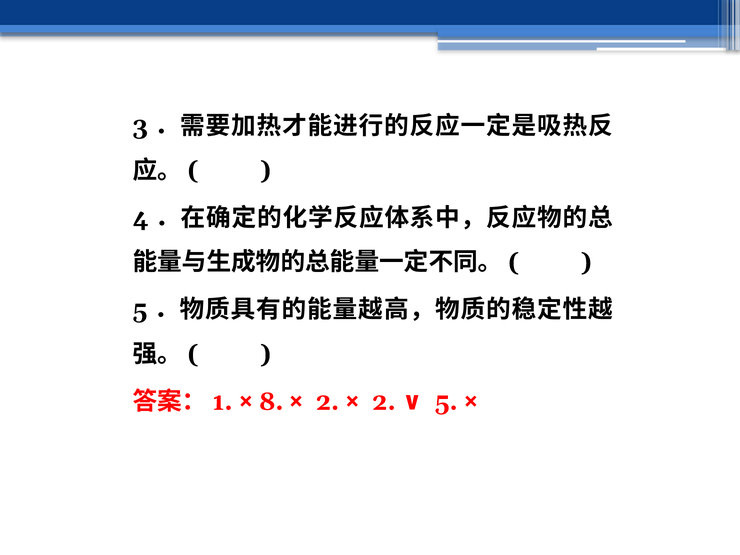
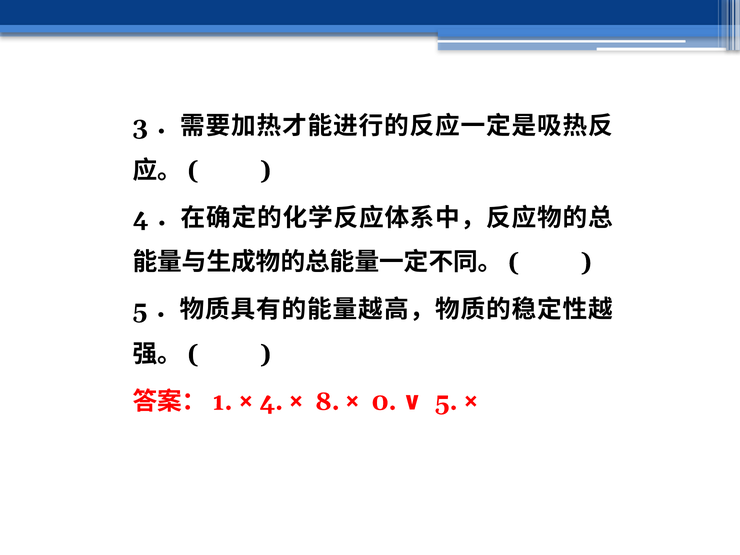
8 at (271, 402): 8 -> 4
2 at (327, 402): 2 -> 8
2 at (384, 402): 2 -> 0
